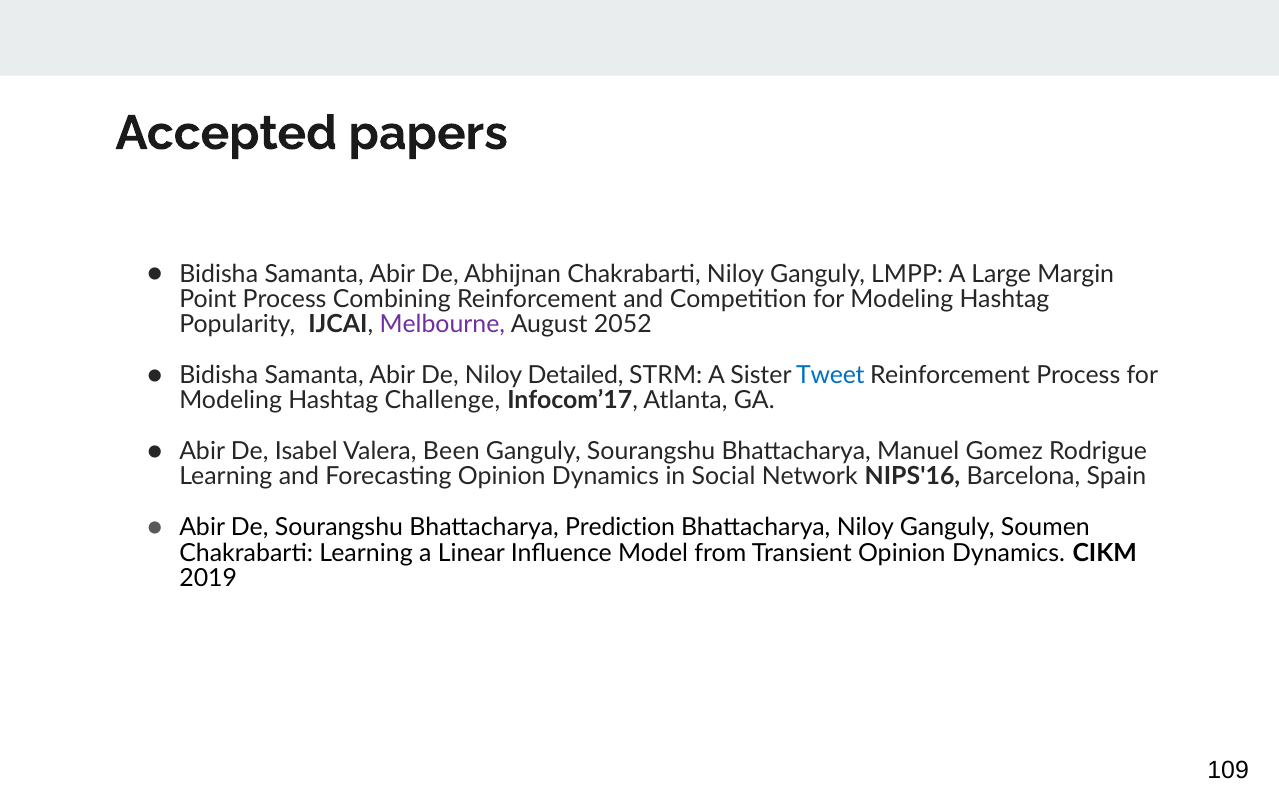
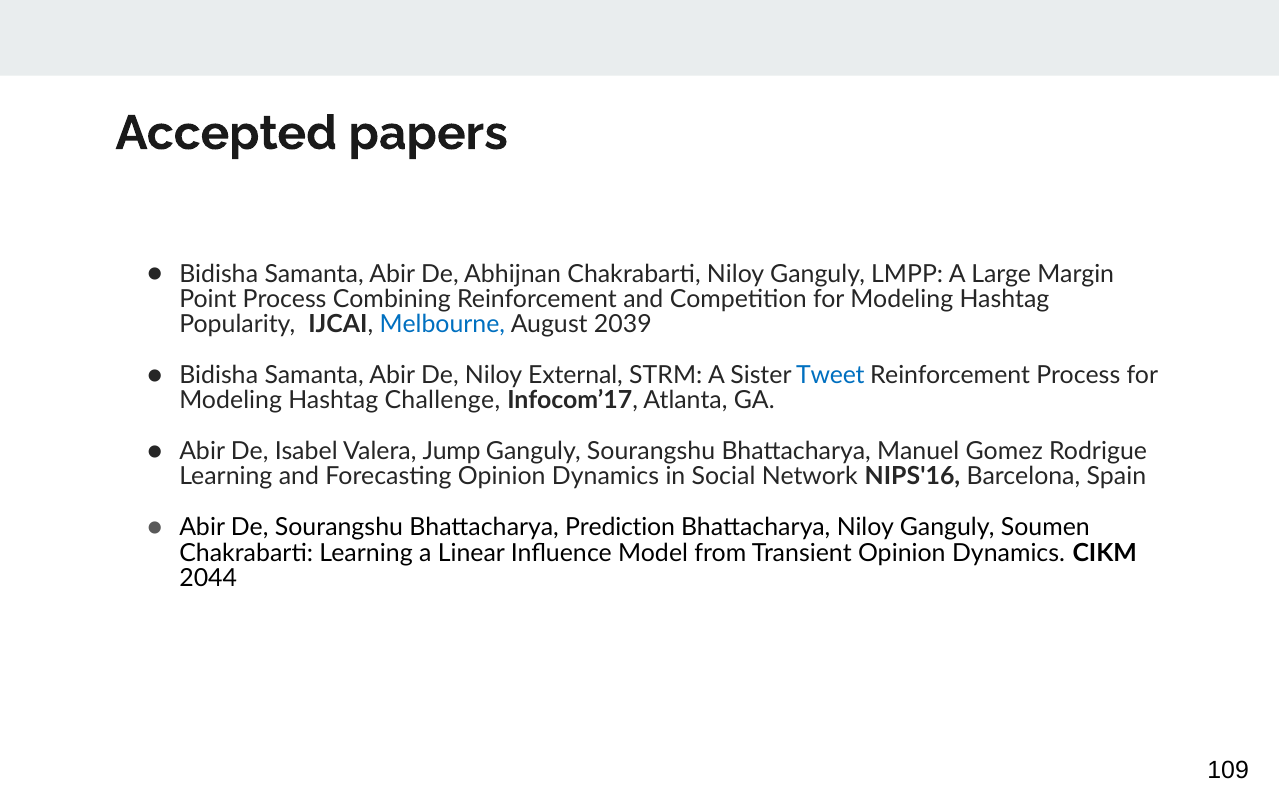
Melbourne colour: purple -> blue
2052: 2052 -> 2039
Detailed: Detailed -> External
Been: Been -> Jump
2019: 2019 -> 2044
